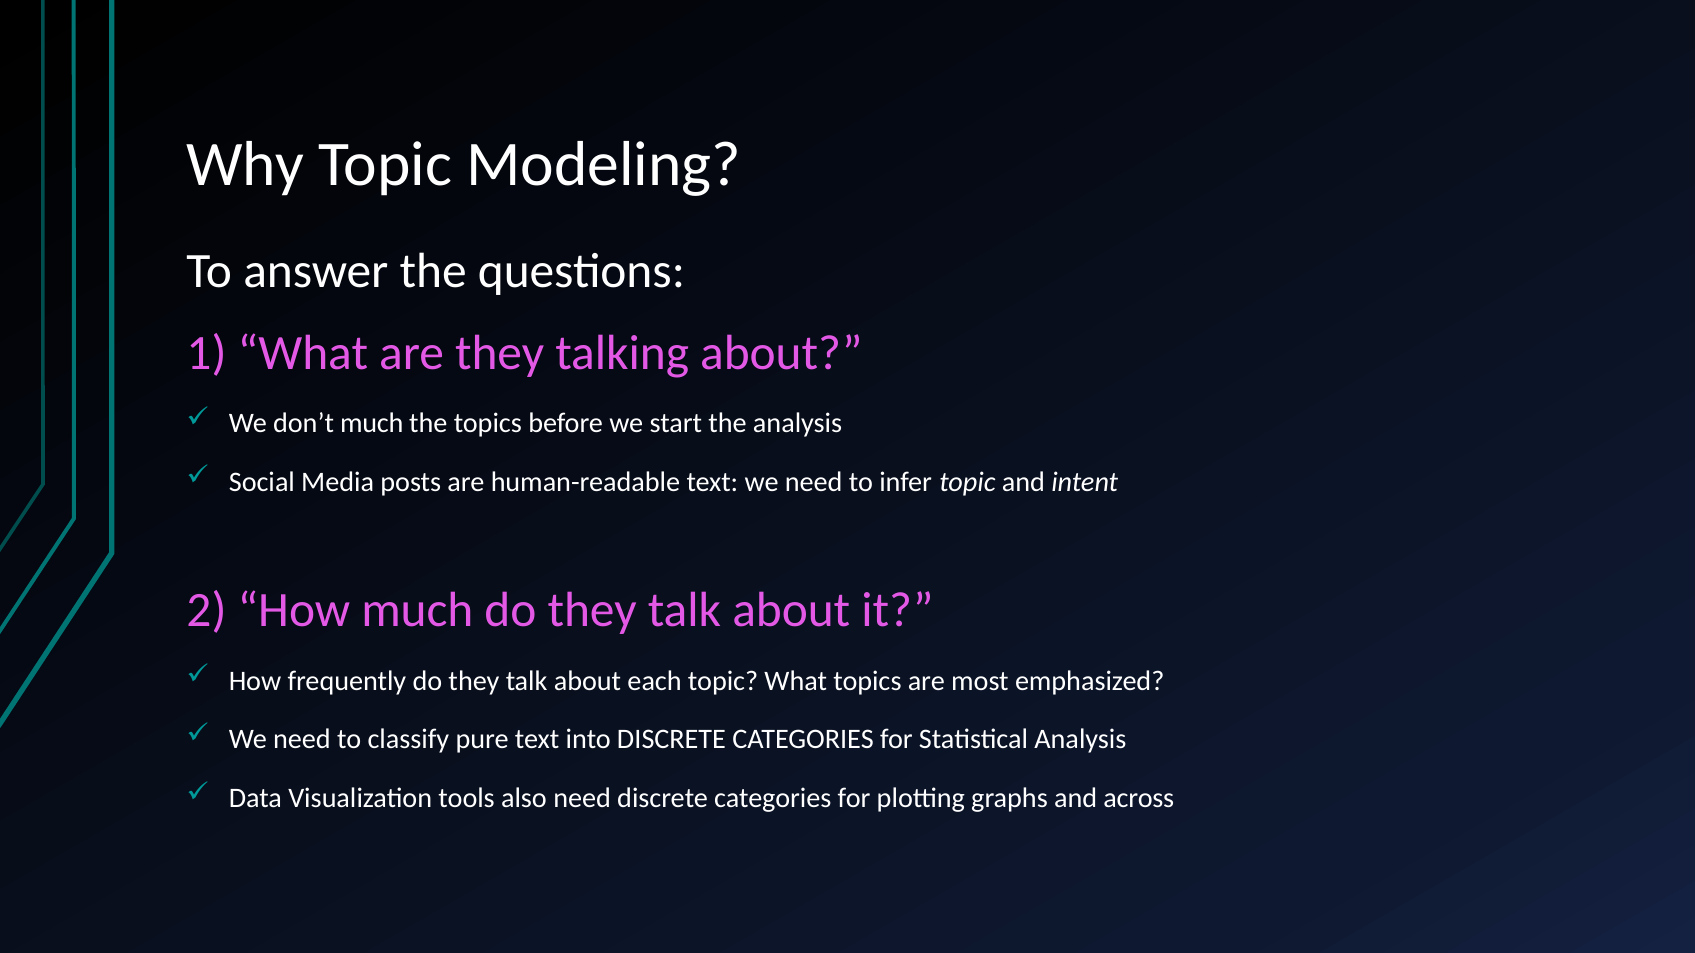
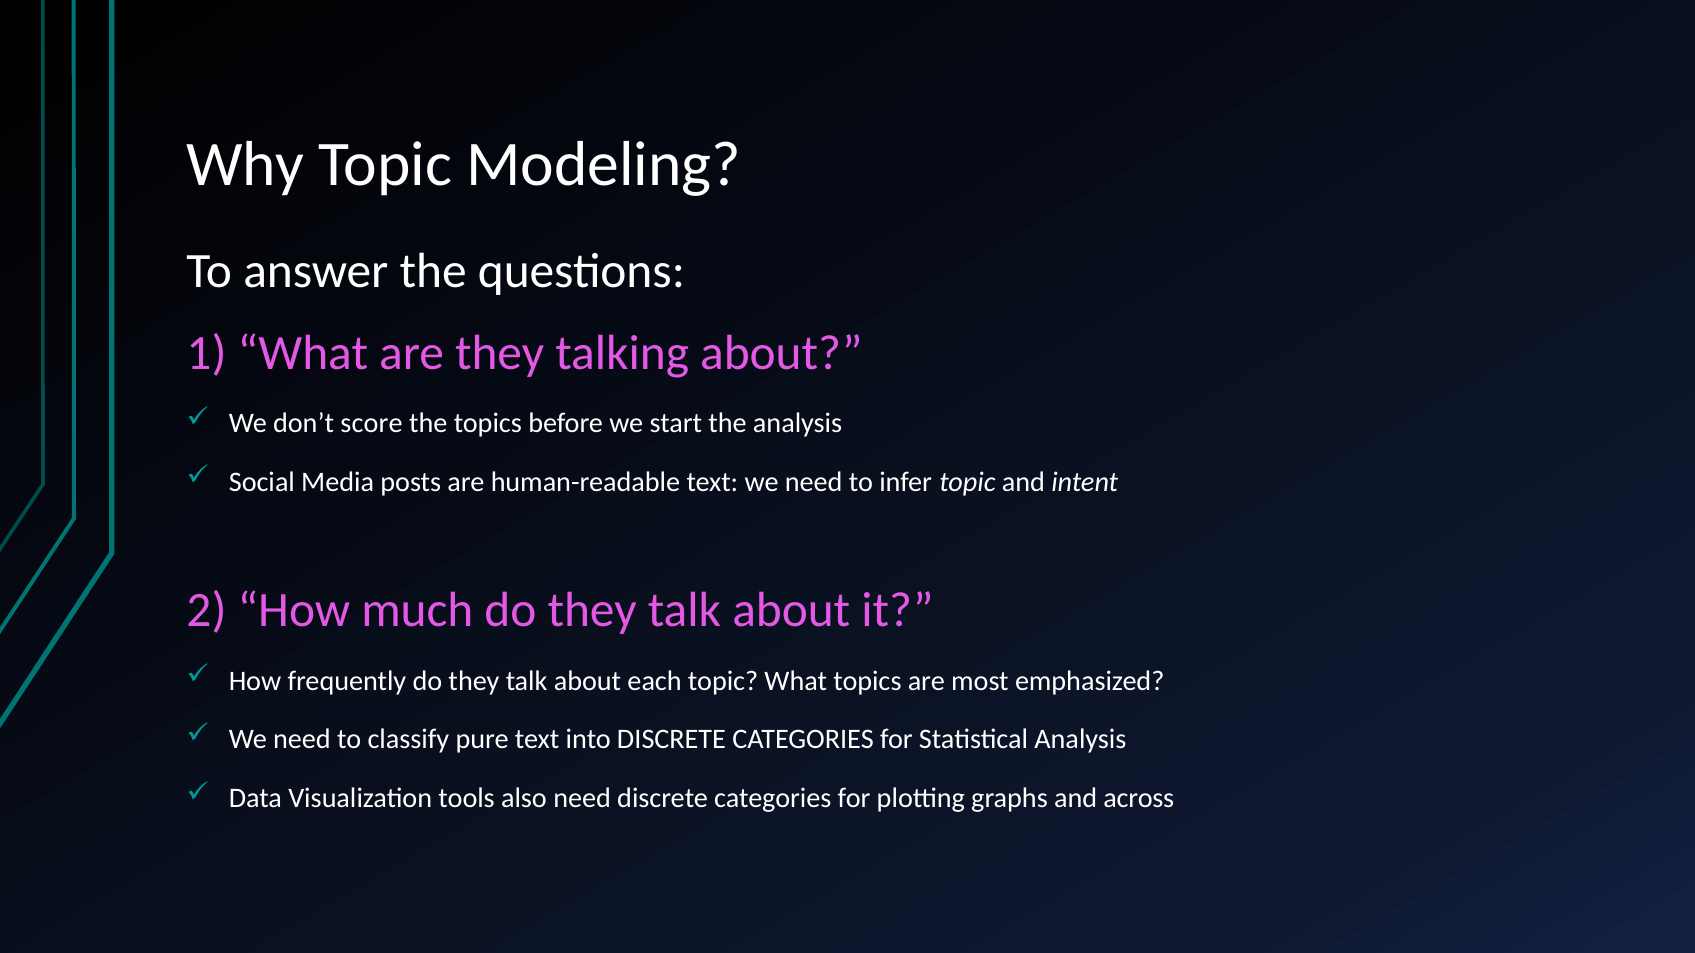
don’t much: much -> score
